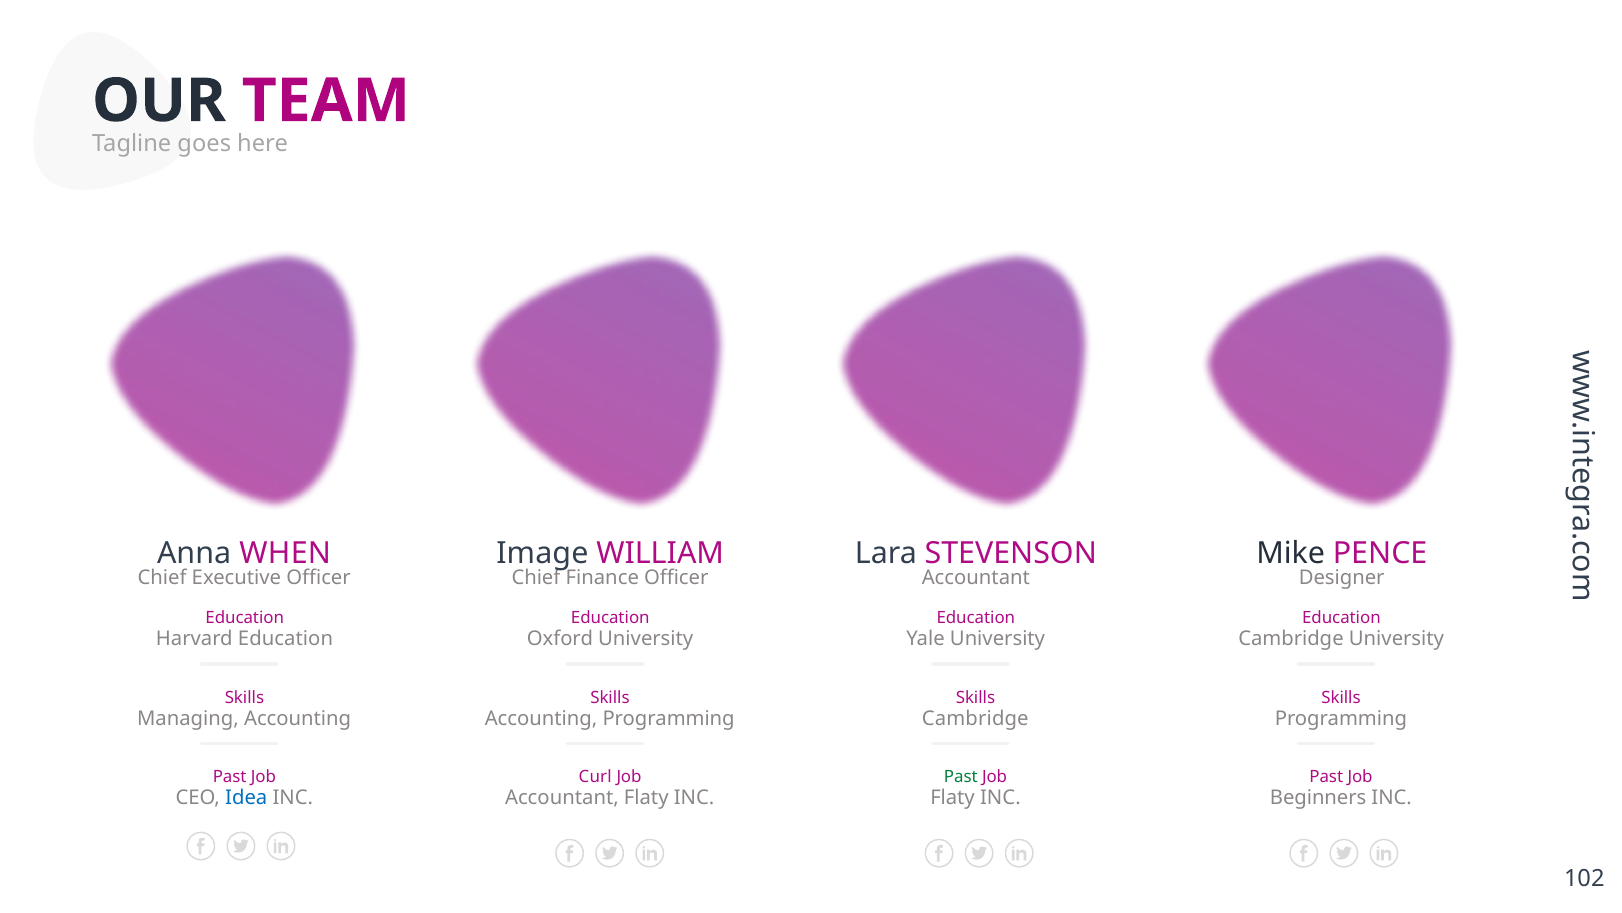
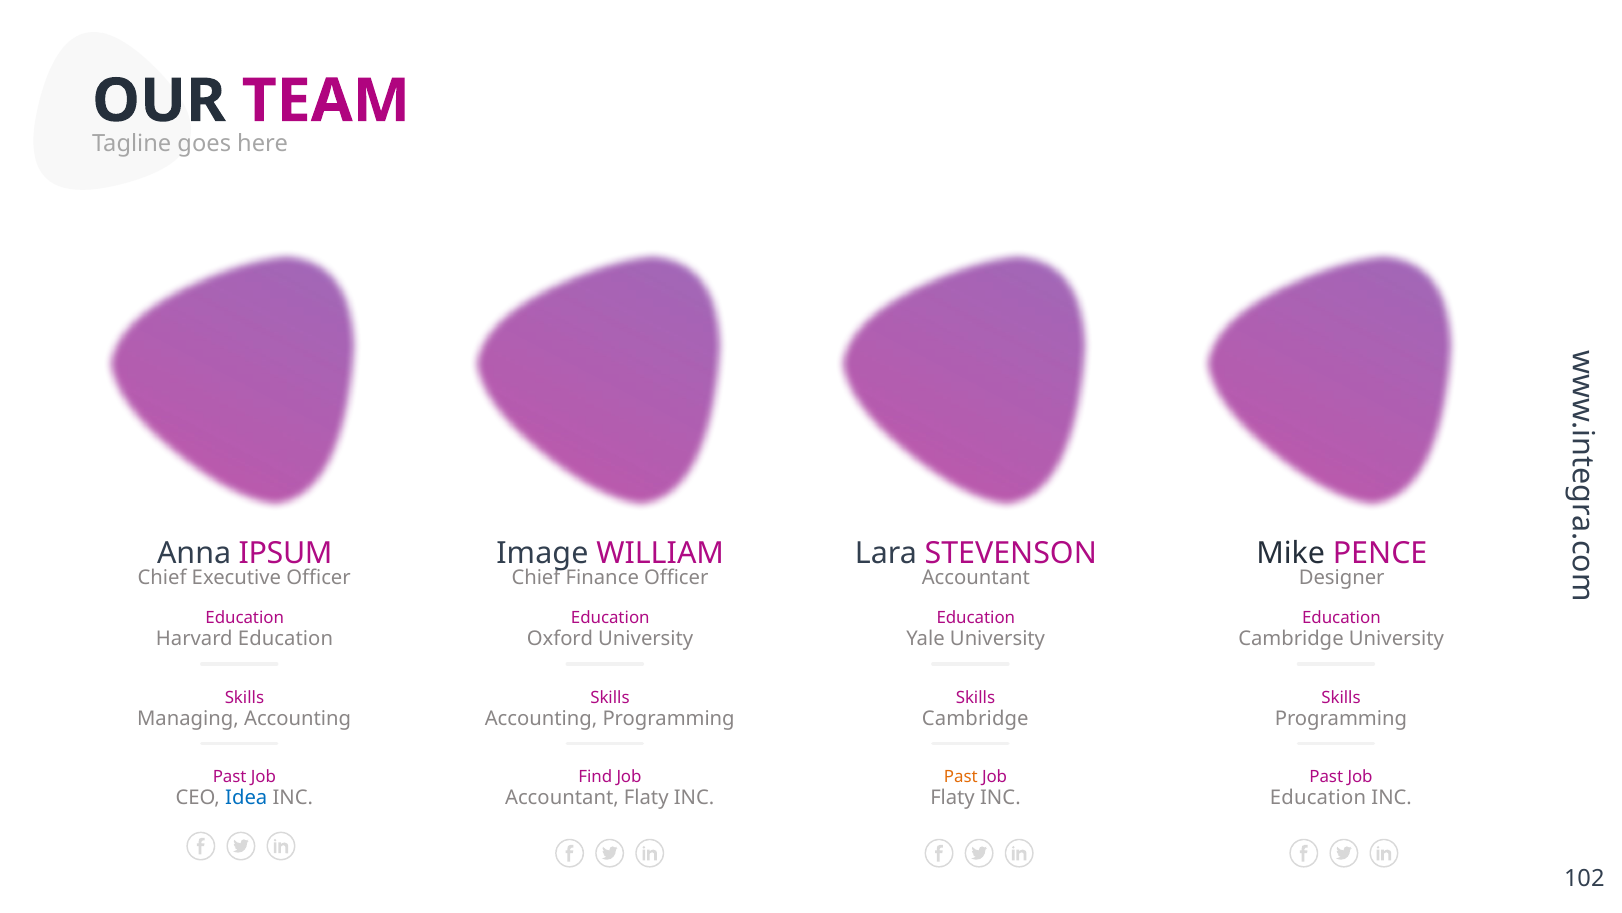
WHEN: WHEN -> IPSUM
Curl: Curl -> Find
Past at (961, 776) colour: green -> orange
Beginners at (1318, 797): Beginners -> Education
